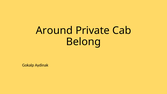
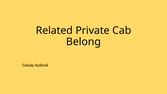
Around: Around -> Related
